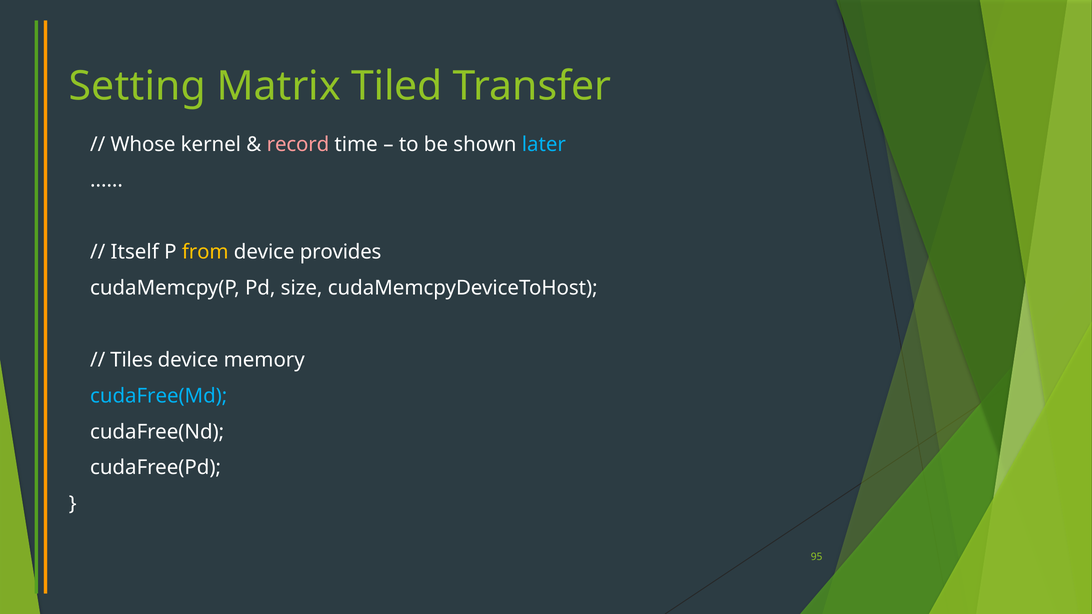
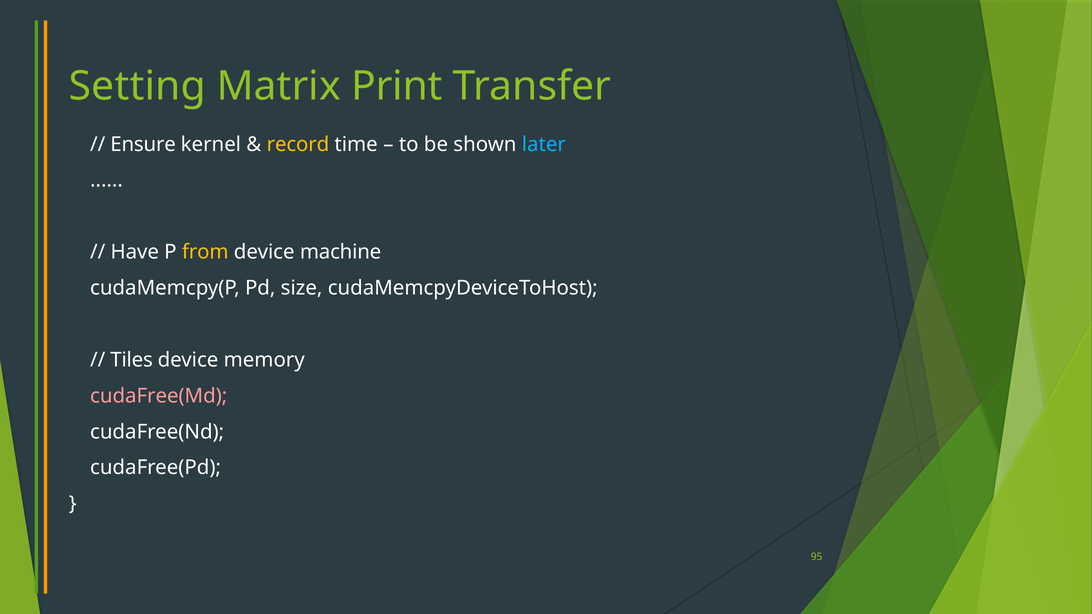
Tiled: Tiled -> Print
Whose: Whose -> Ensure
record colour: pink -> yellow
Itself: Itself -> Have
provides: provides -> machine
cudaFree(Md colour: light blue -> pink
